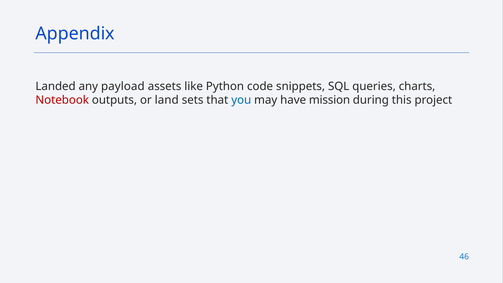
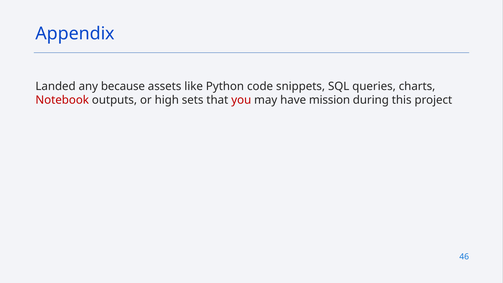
payload: payload -> because
land: land -> high
you colour: blue -> red
